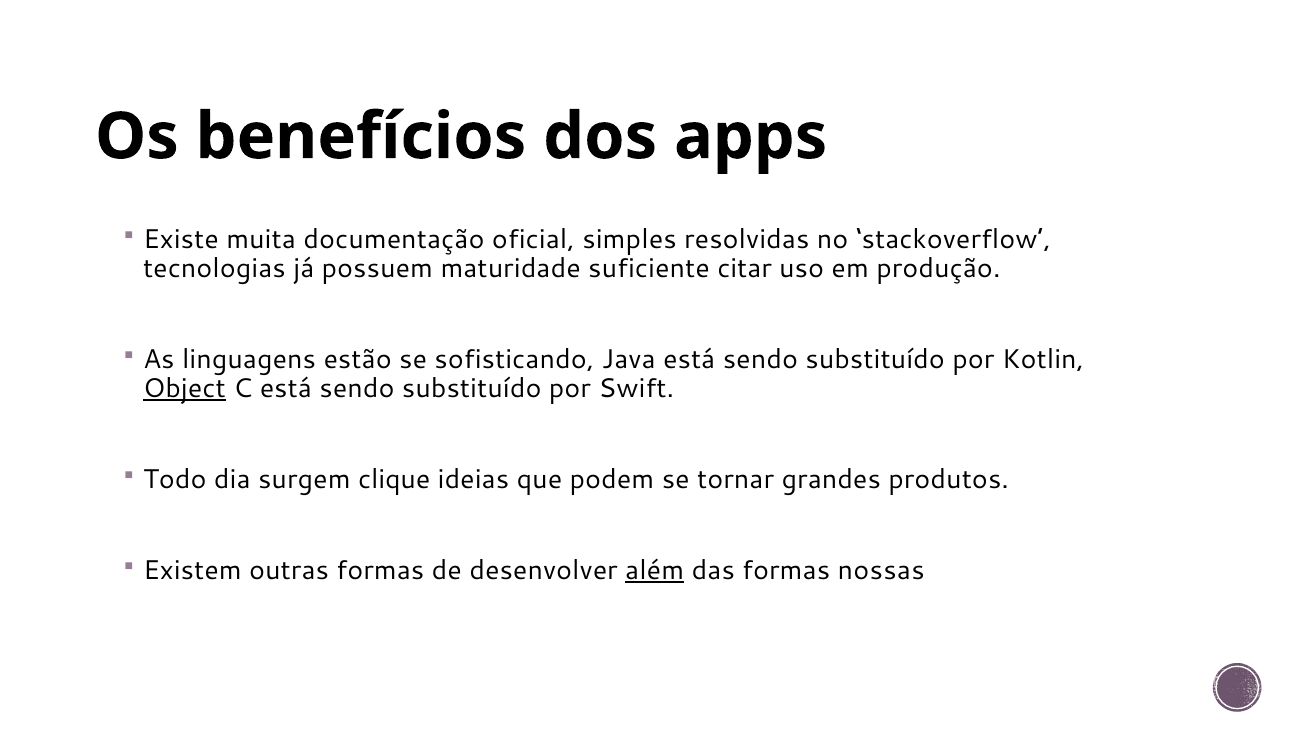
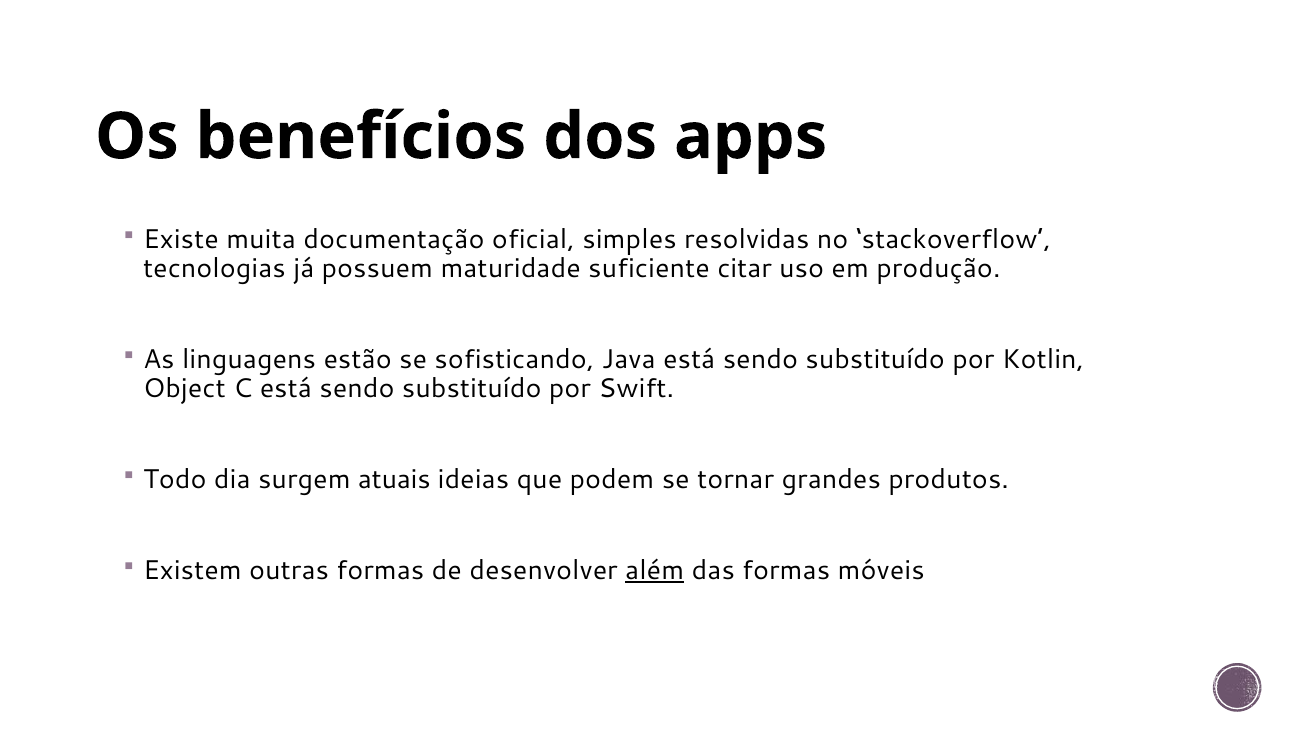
Object underline: present -> none
clique: clique -> atuais
nossas: nossas -> móveis
